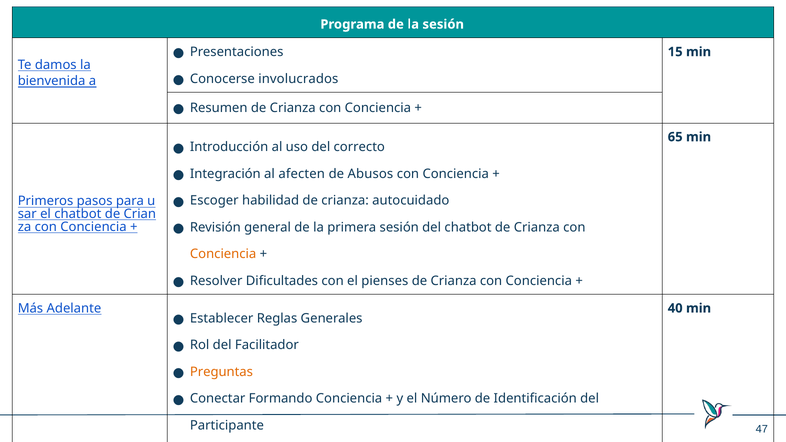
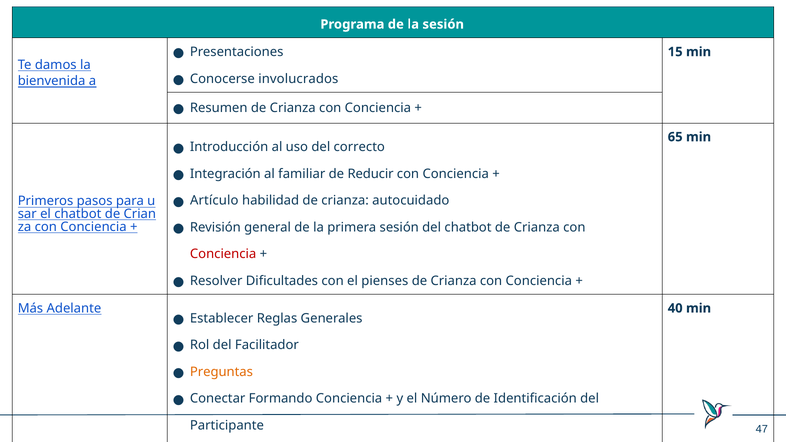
afecten: afecten -> familiar
Abusos: Abusos -> Reducir
Escoger: Escoger -> Artículo
Conciencia at (223, 254) colour: orange -> red
